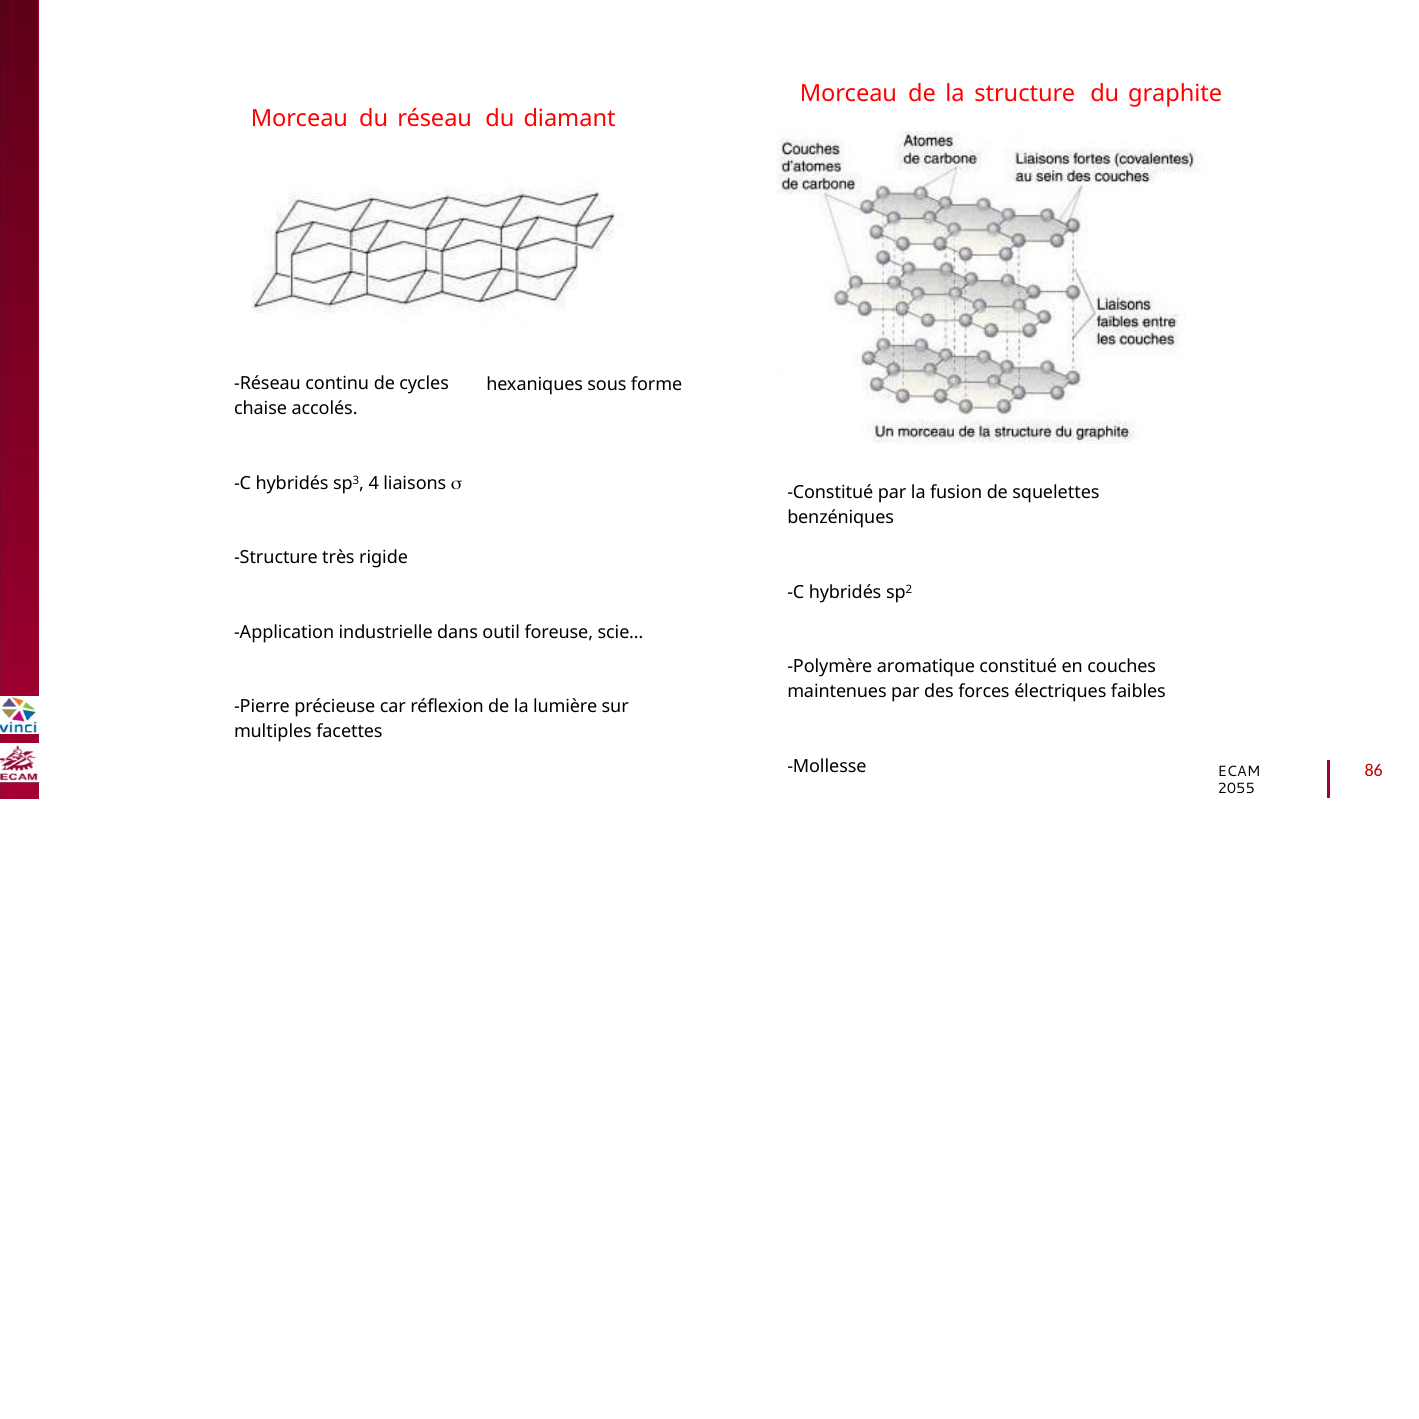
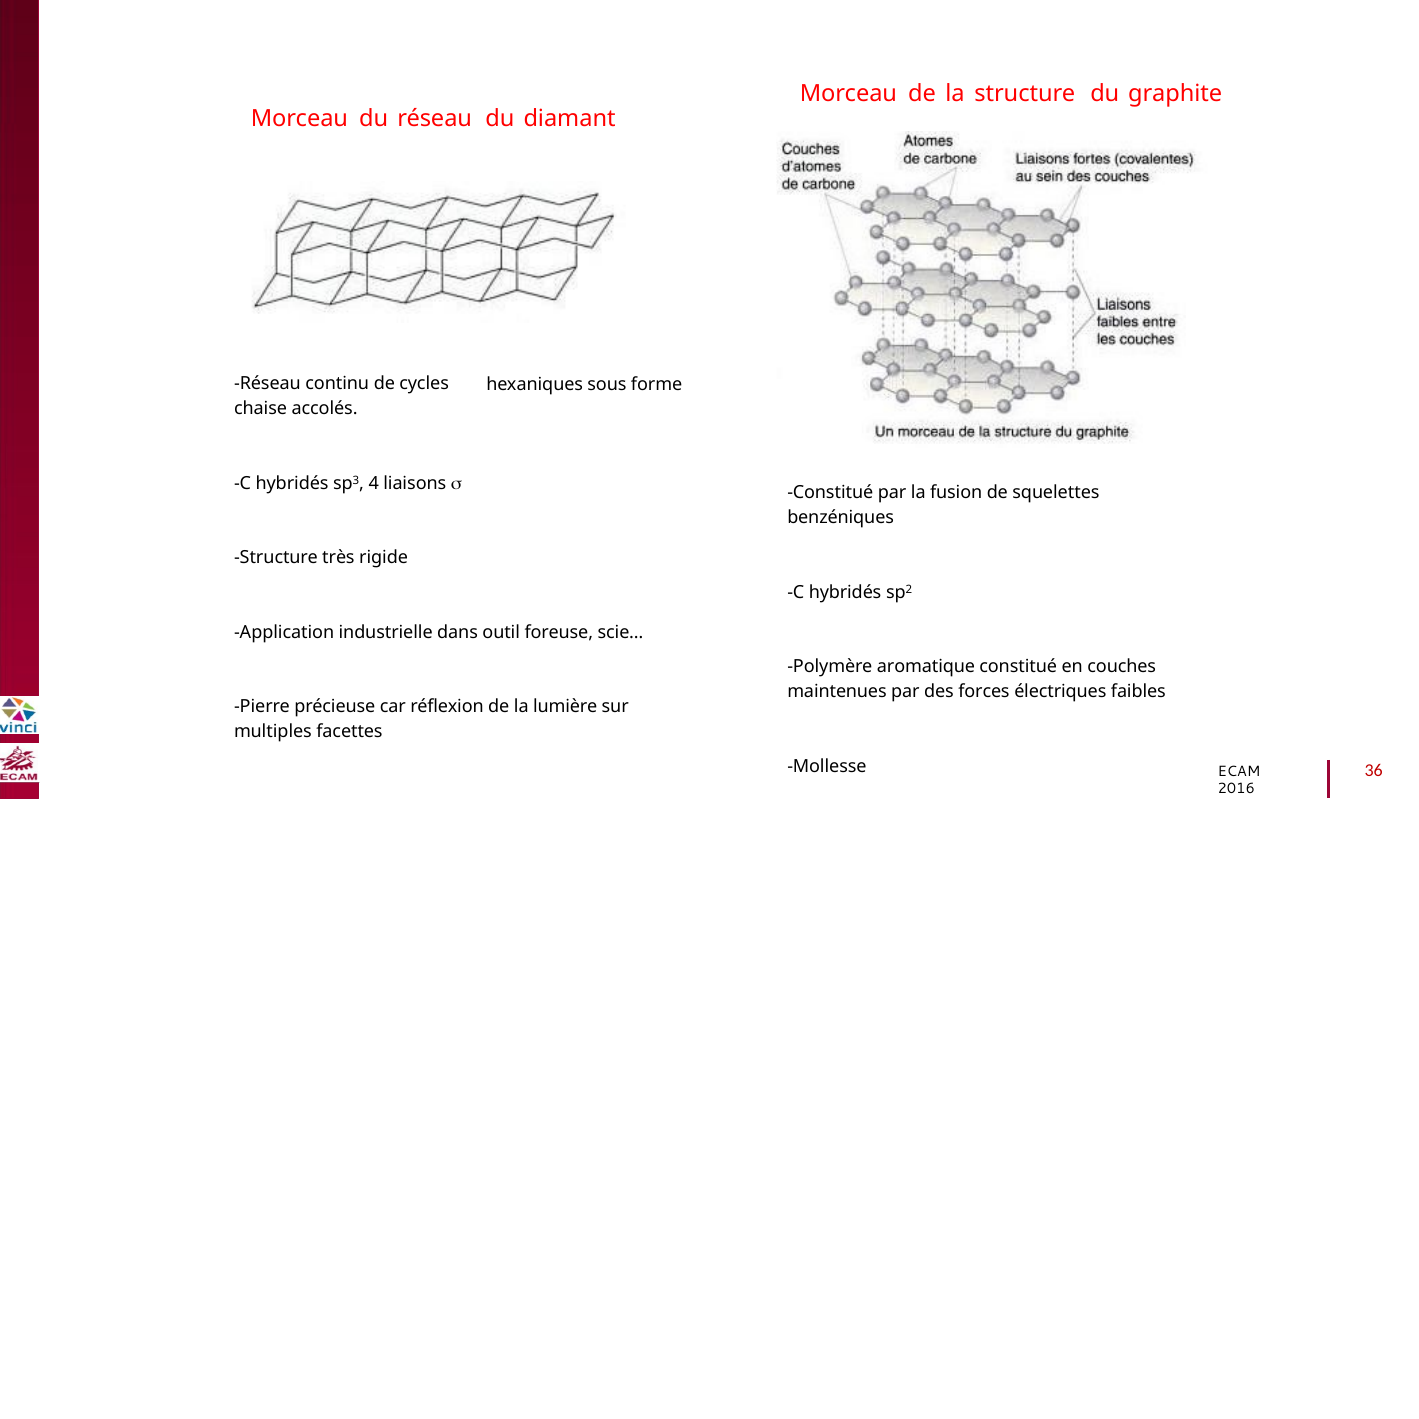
86: 86 -> 36
2055: 2055 -> 2016
